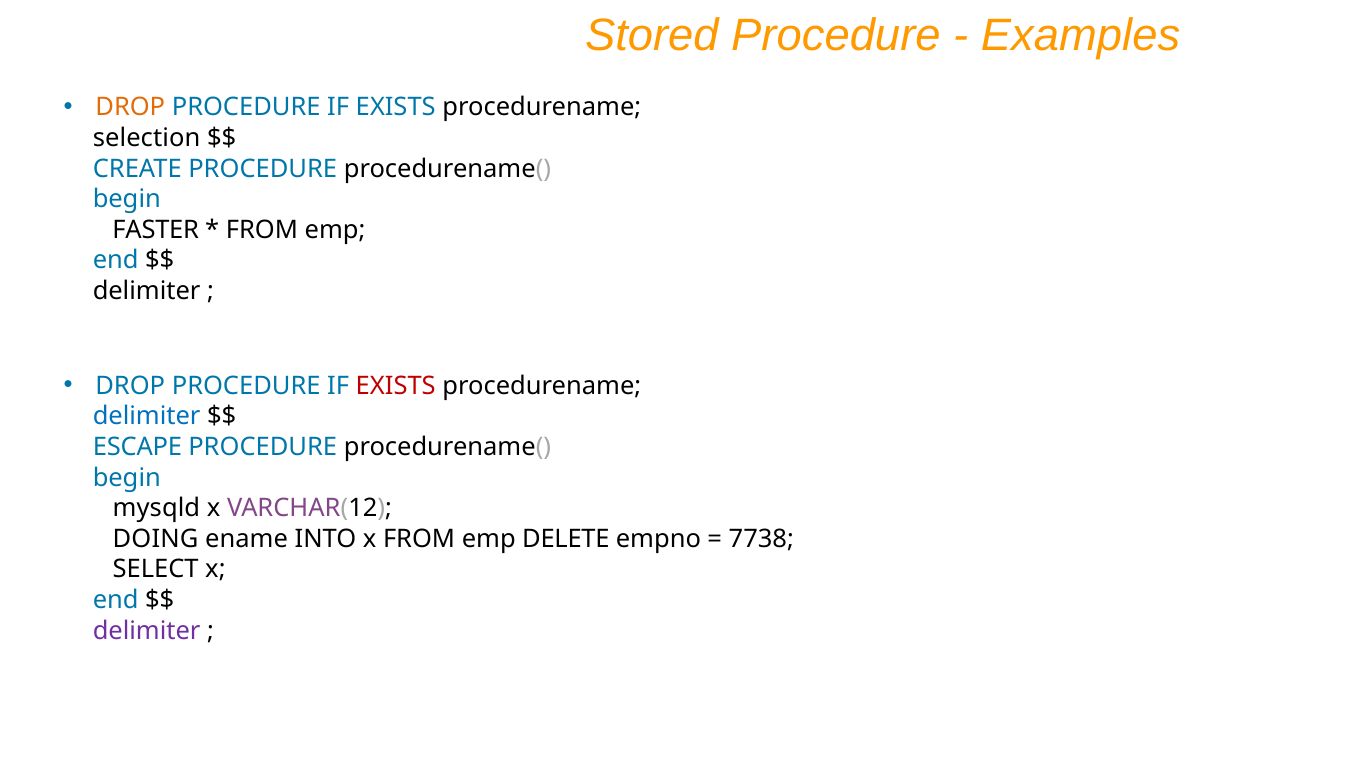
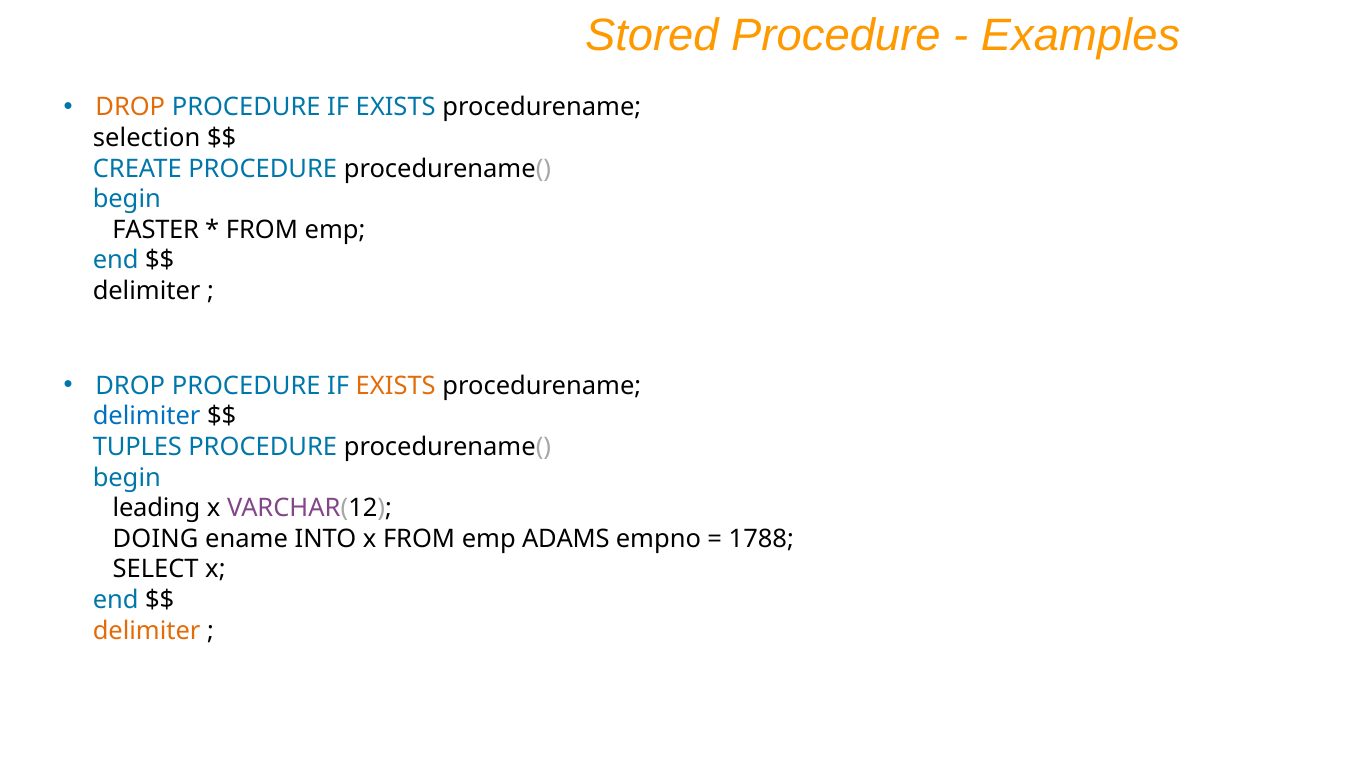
EXISTS at (396, 386) colour: red -> orange
ESCAPE: ESCAPE -> TUPLES
mysqld: mysqld -> leading
DELETE: DELETE -> ADAMS
7738: 7738 -> 1788
delimiter at (147, 631) colour: purple -> orange
